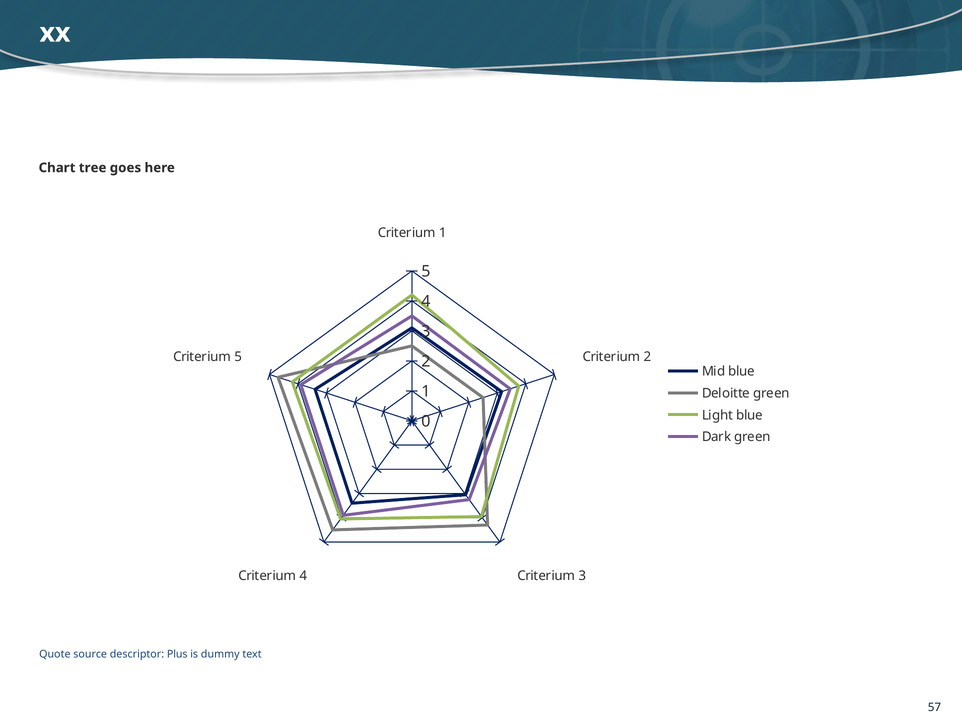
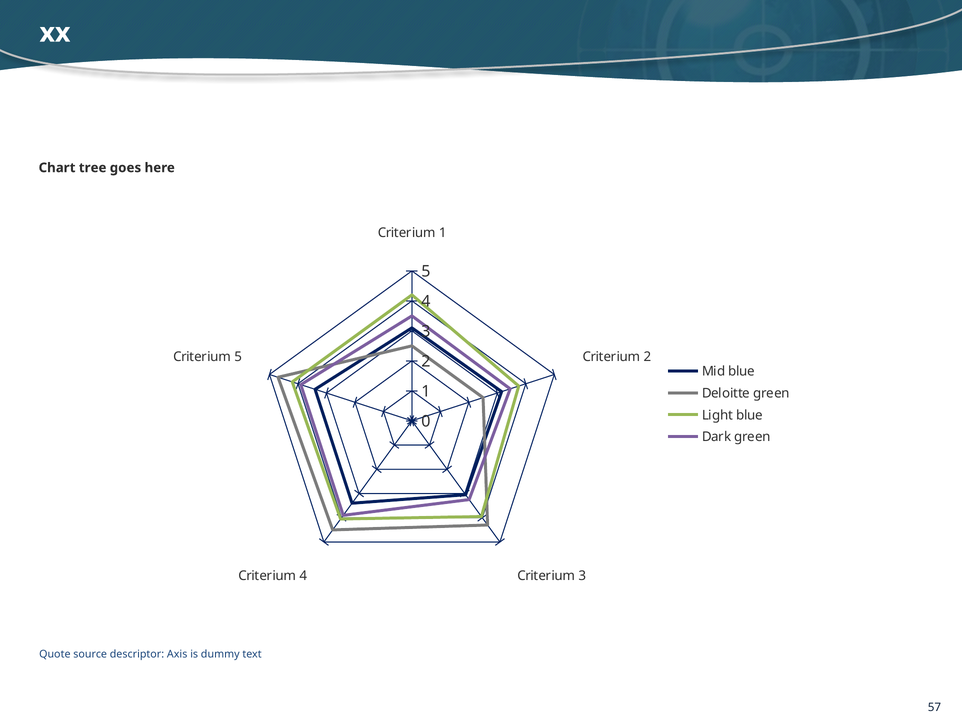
Plus: Plus -> Axis
